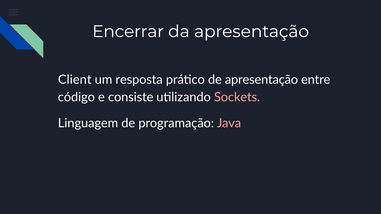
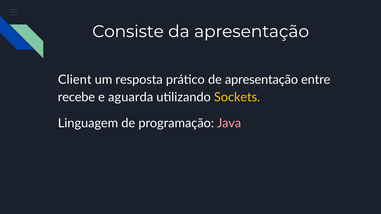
Encerrar: Encerrar -> Consiste
código: código -> recebe
consiste: consiste -> aguarda
Sockets colour: pink -> yellow
